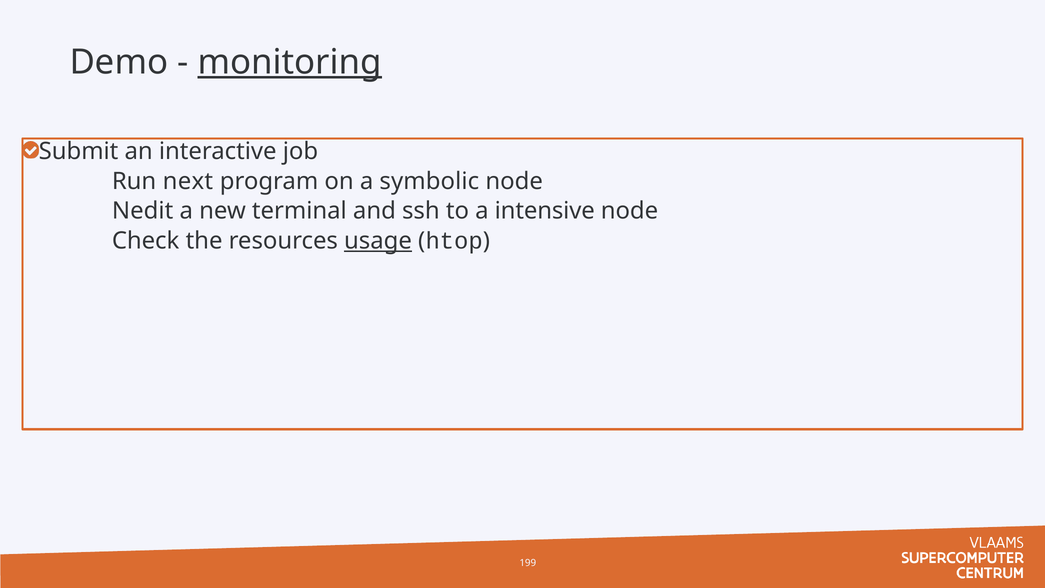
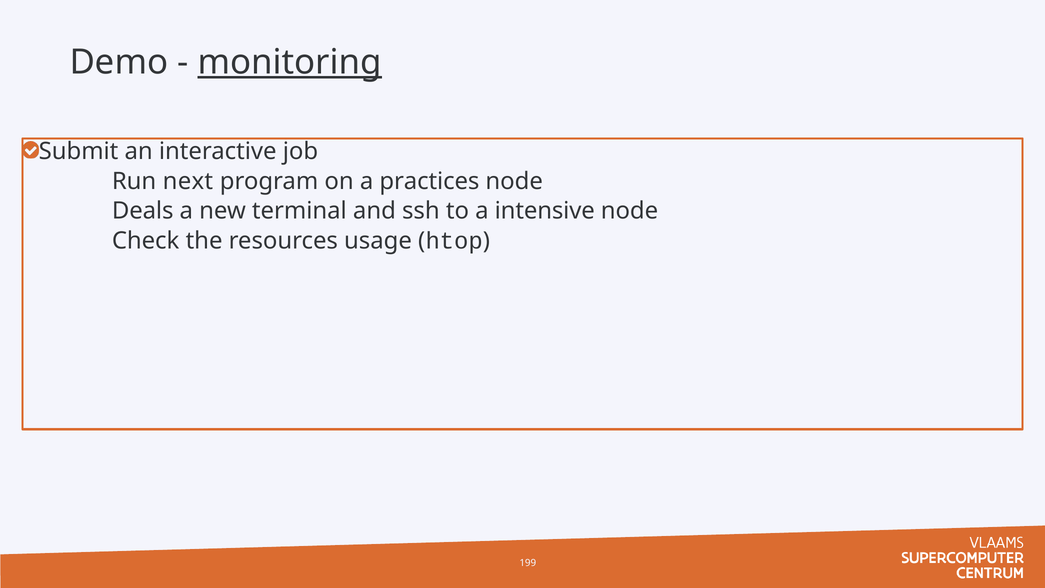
symbolic: symbolic -> practices
Nedit: Nedit -> Deals
usage underline: present -> none
